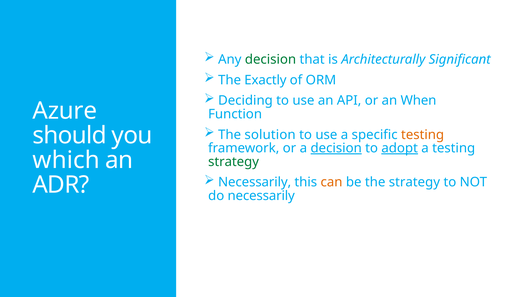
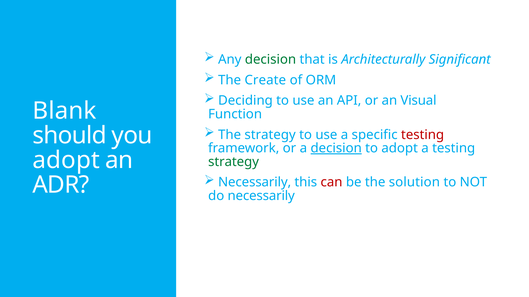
Exactly: Exactly -> Create
When: When -> Visual
Azure: Azure -> Blank
The solution: solution -> strategy
testing at (423, 135) colour: orange -> red
adopt at (400, 148) underline: present -> none
which at (66, 161): which -> adopt
can colour: orange -> red
the strategy: strategy -> solution
